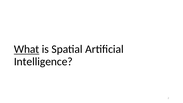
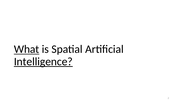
Intelligence underline: none -> present
